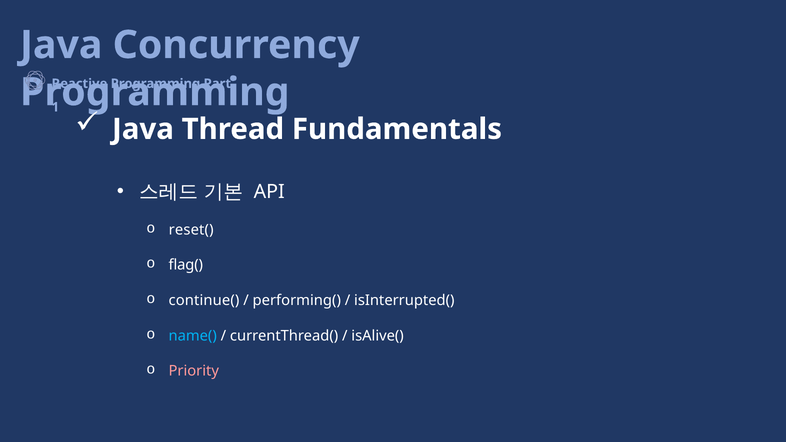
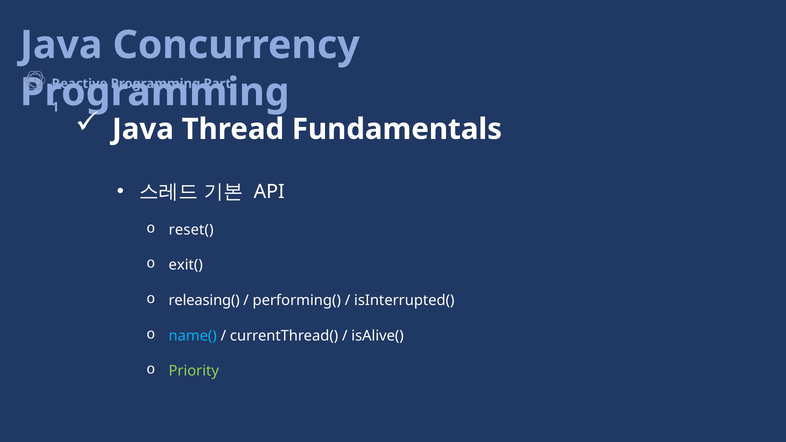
flag(: flag( -> exit(
continue(: continue( -> releasing(
Priority colour: pink -> light green
